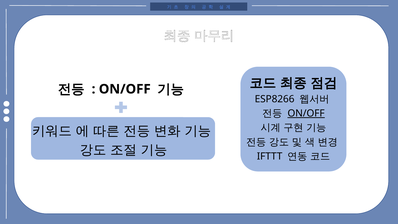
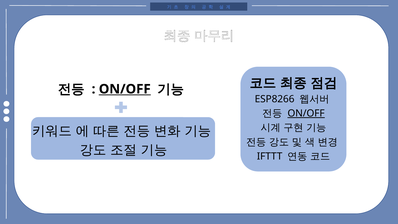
ON/OFF at (125, 89) underline: none -> present
